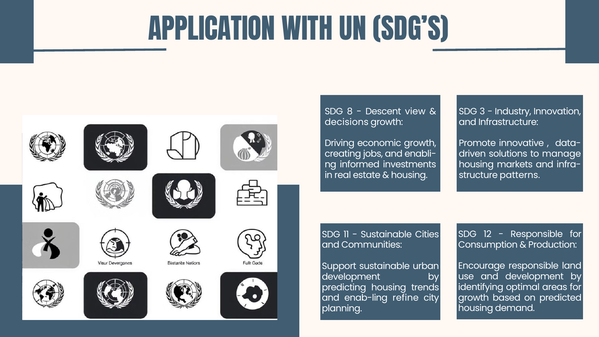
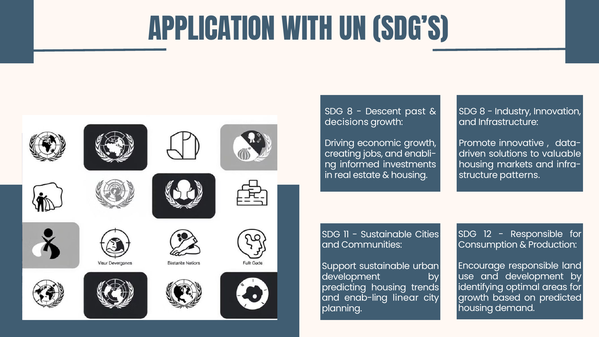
3 at (482, 111): 3 -> 8
view: view -> past
manage: manage -> valuable
refine: refine -> linear
